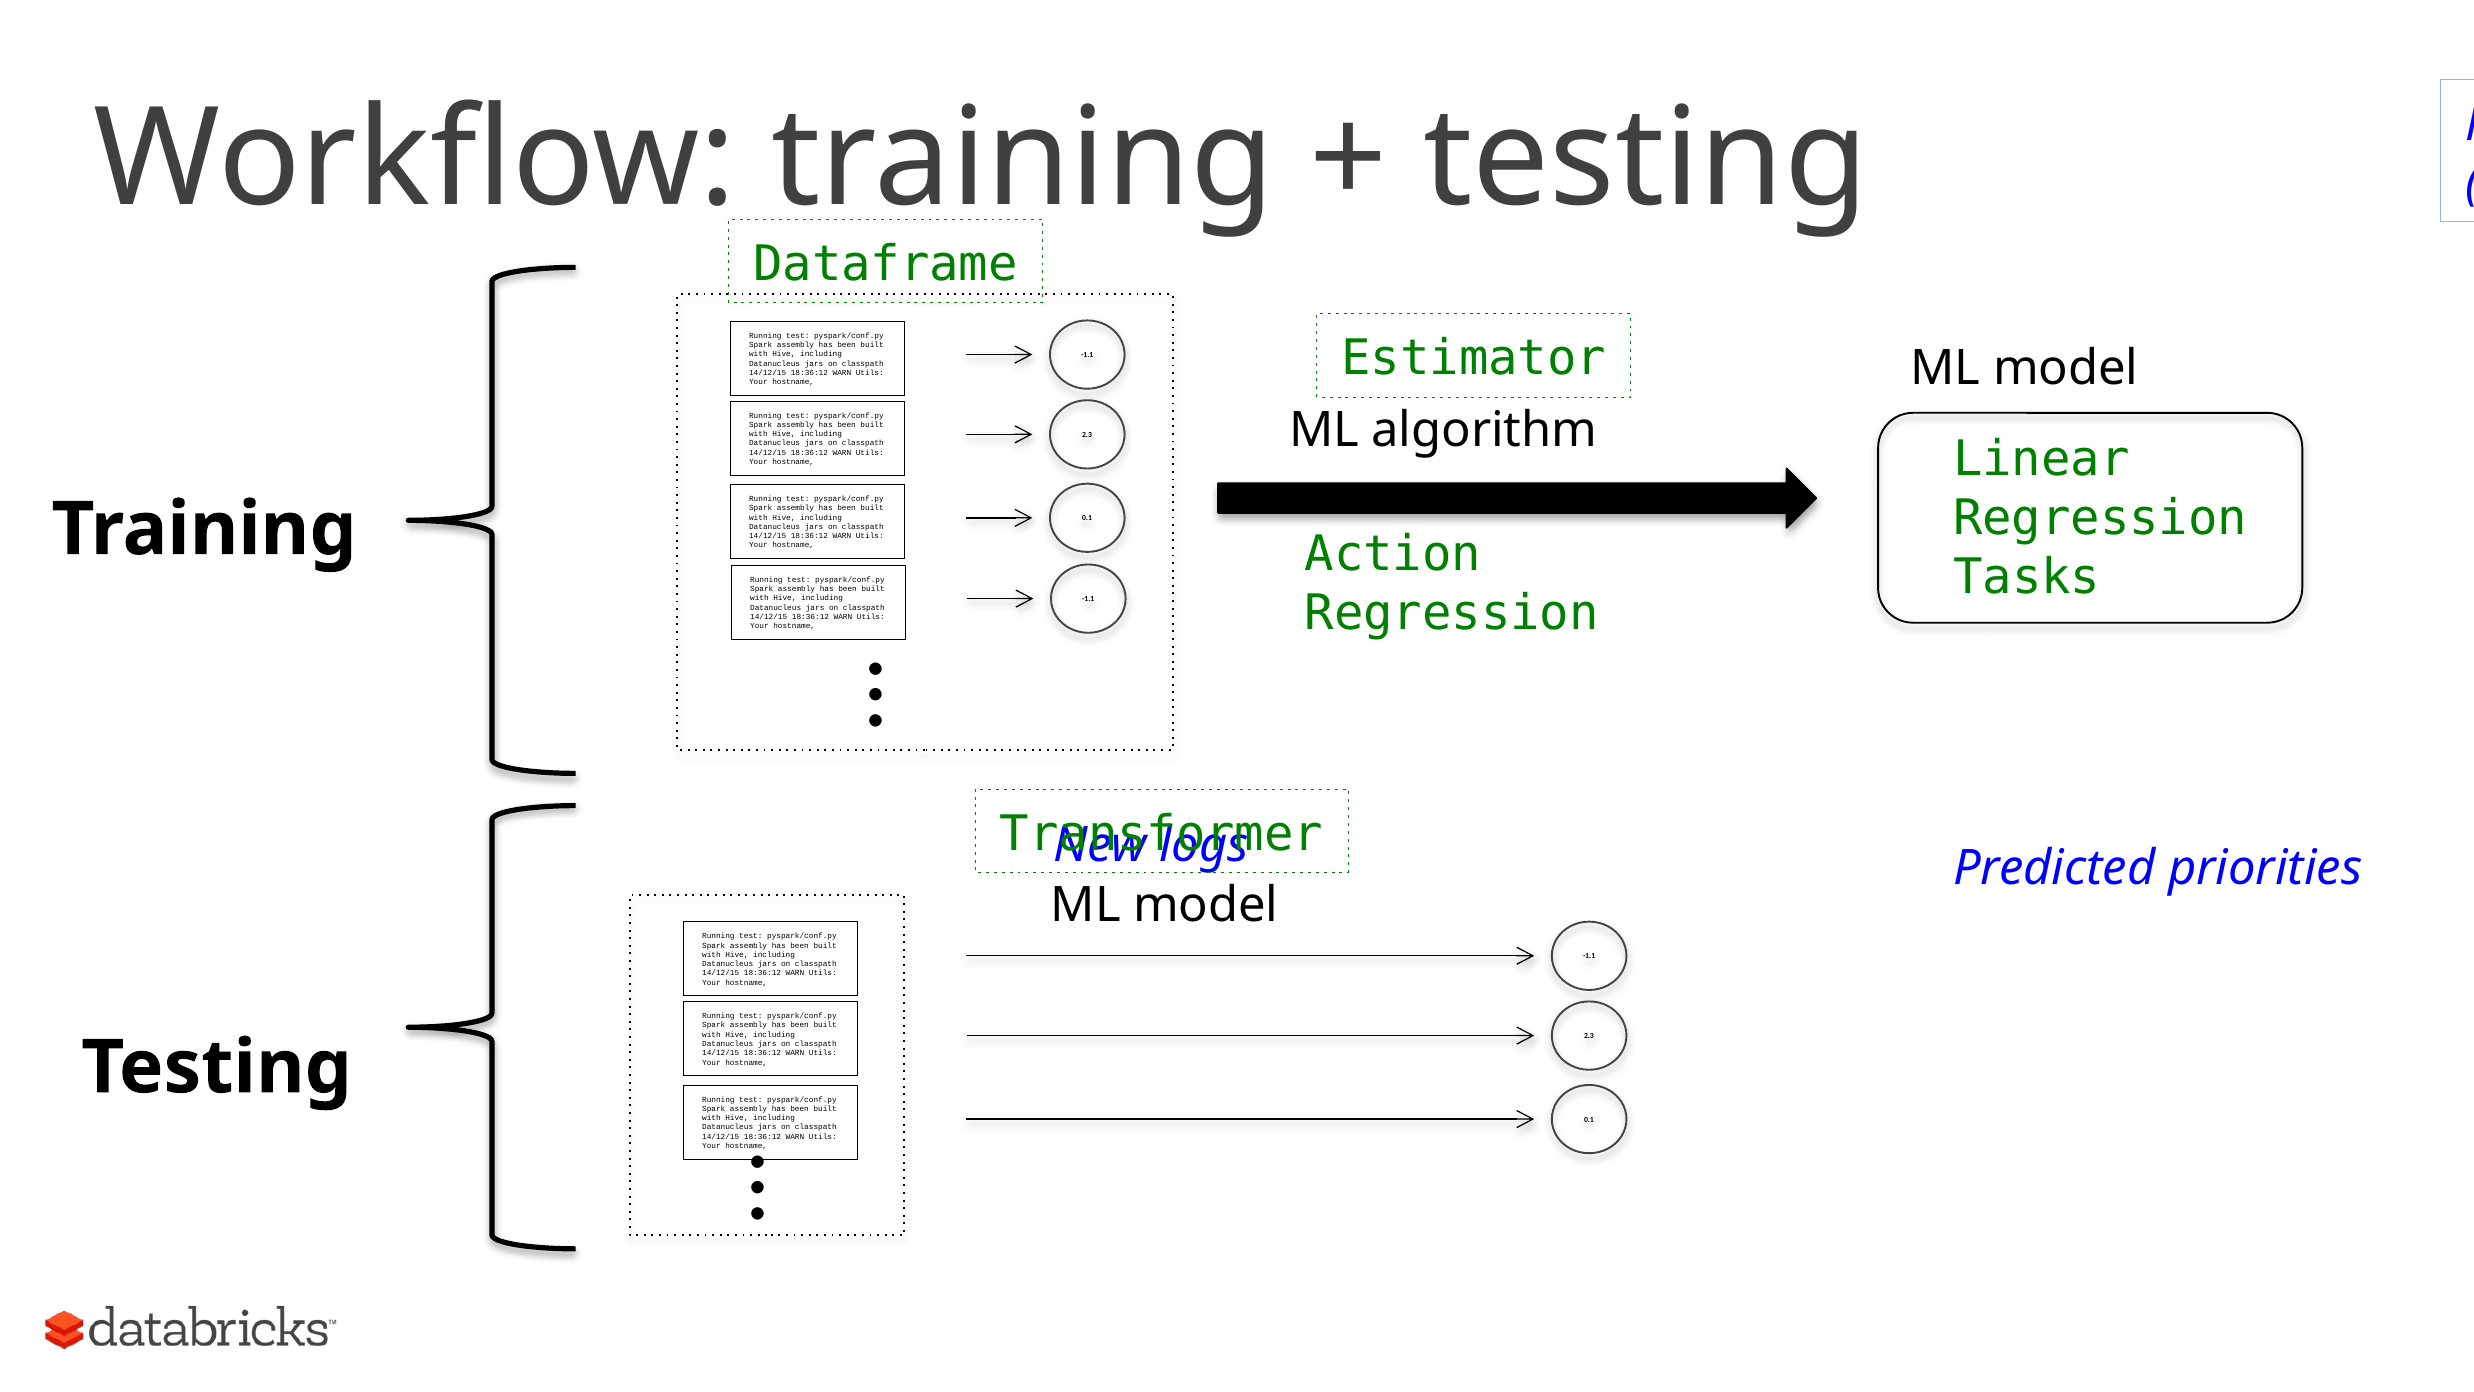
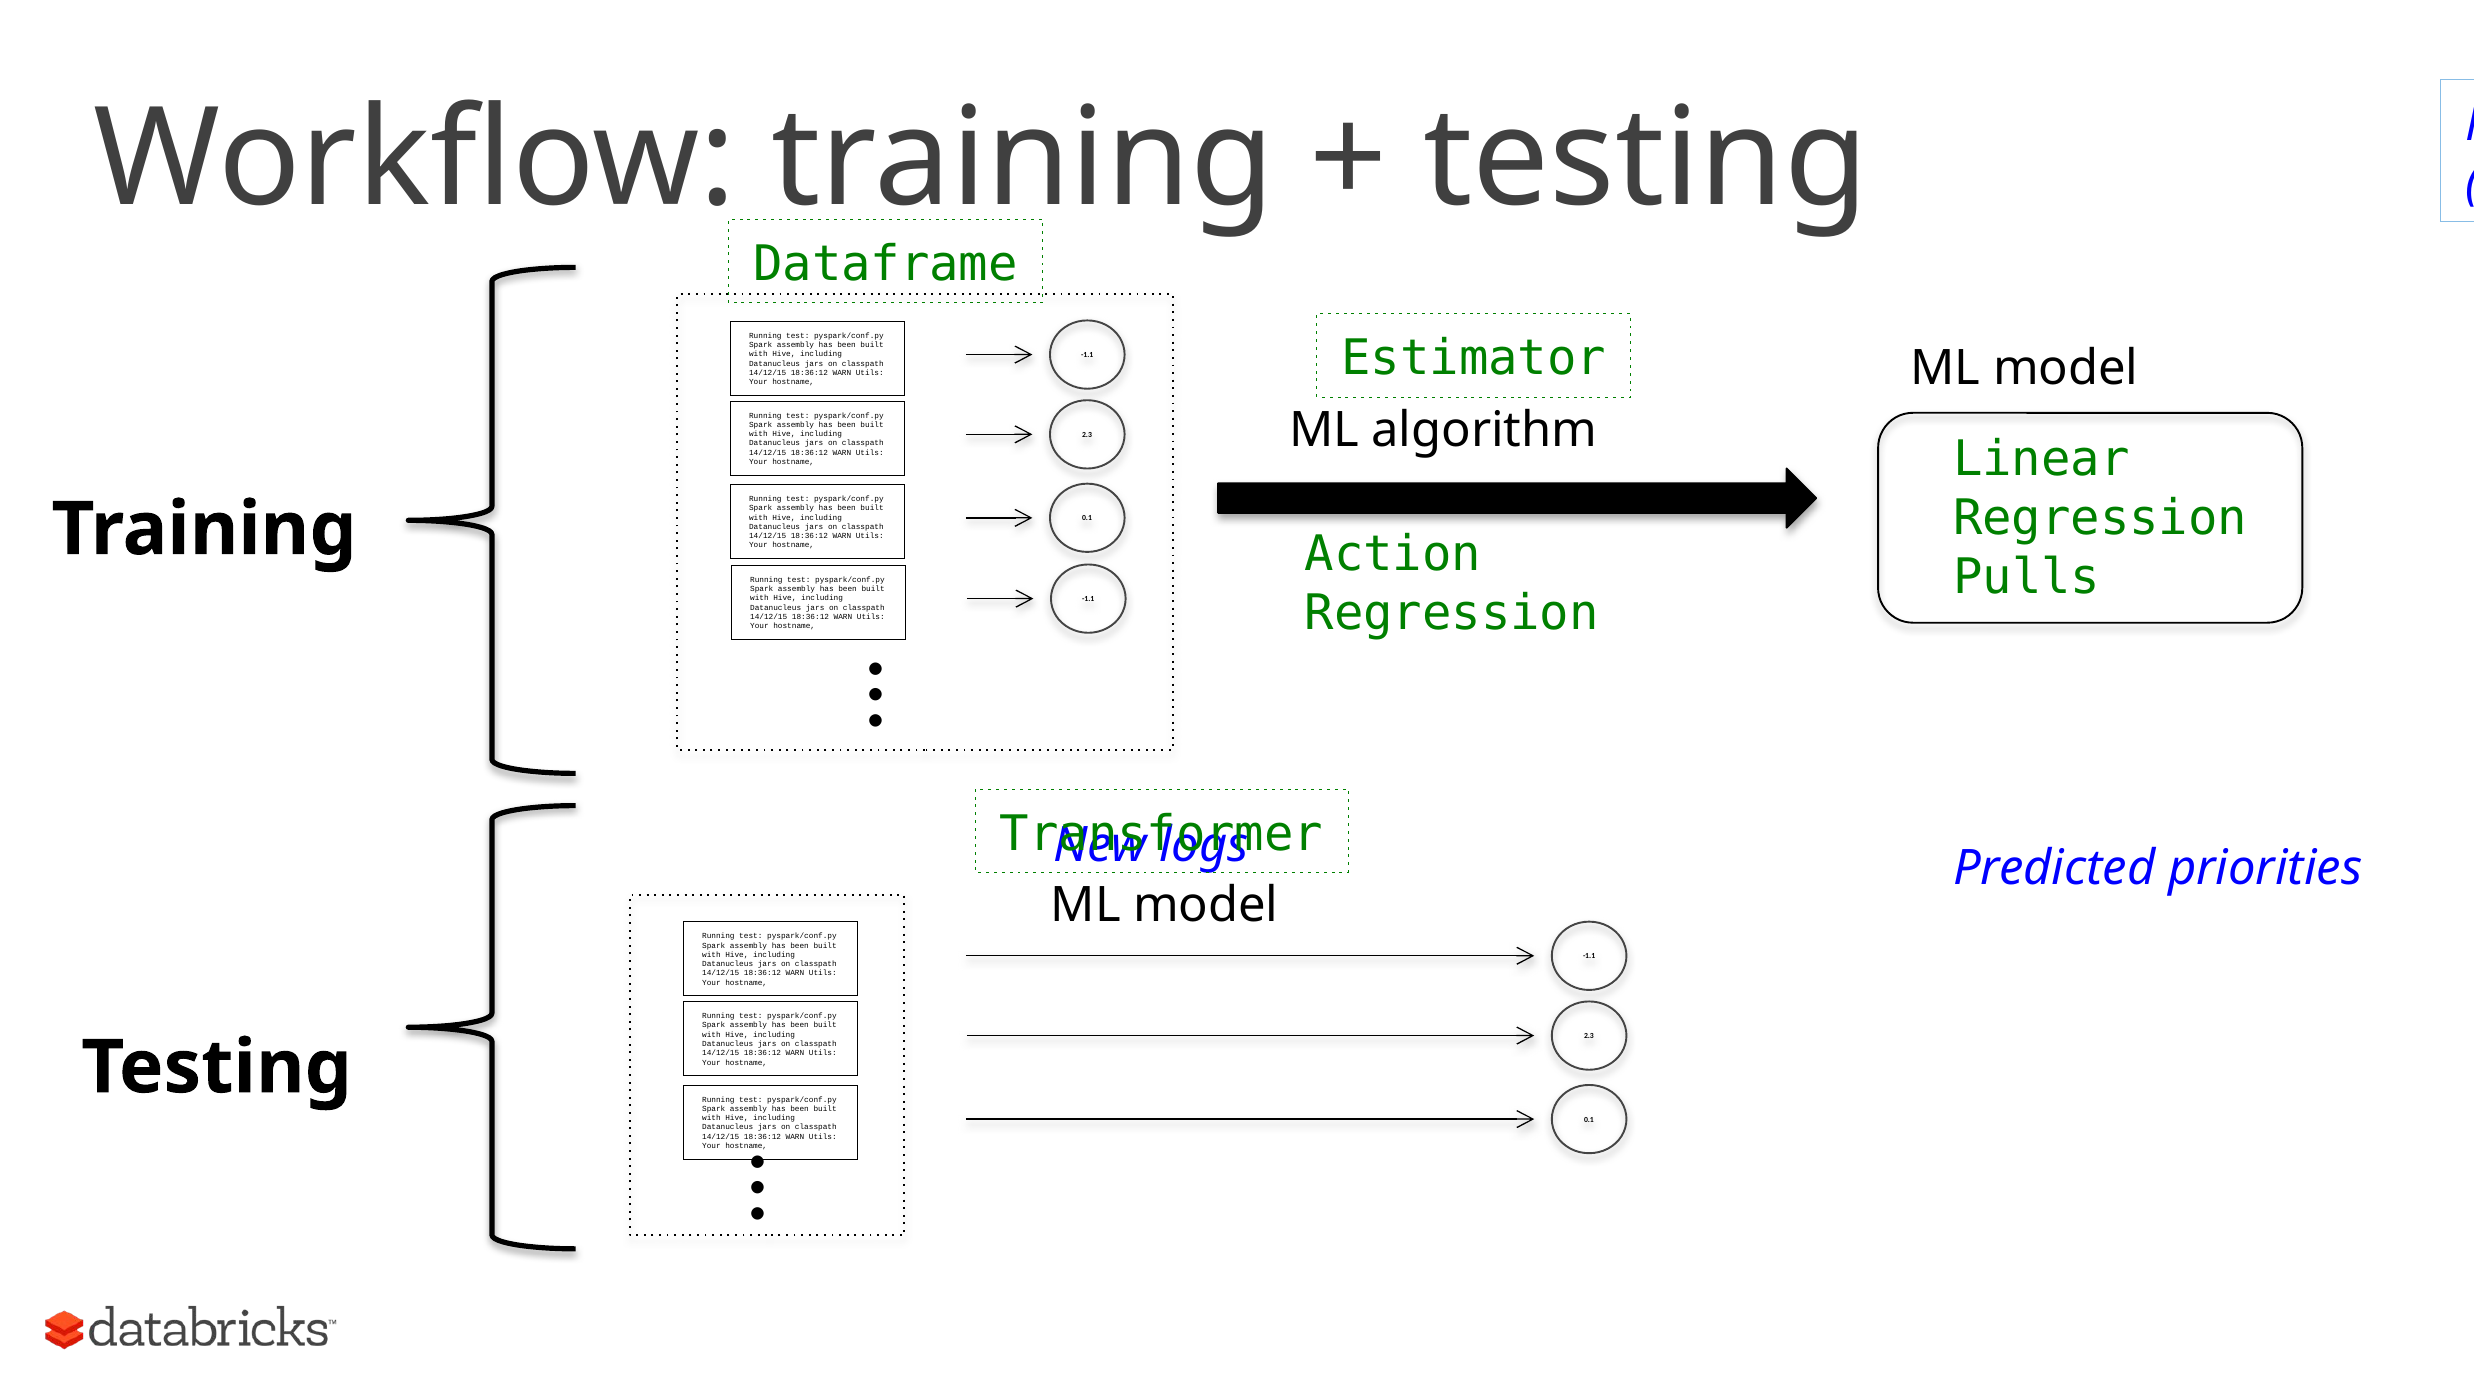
Tasks: Tasks -> Pulls
